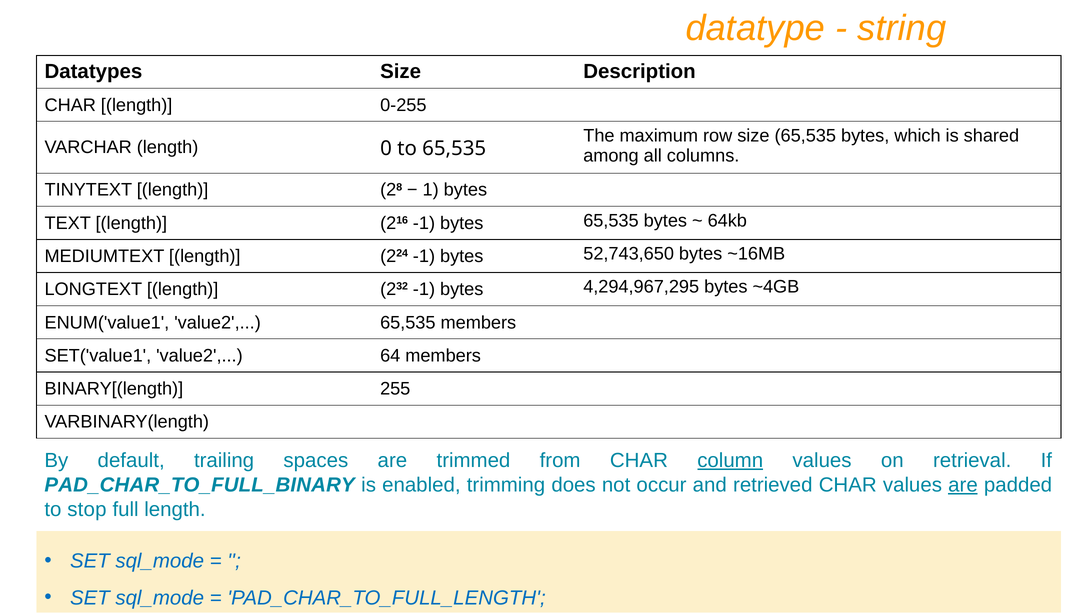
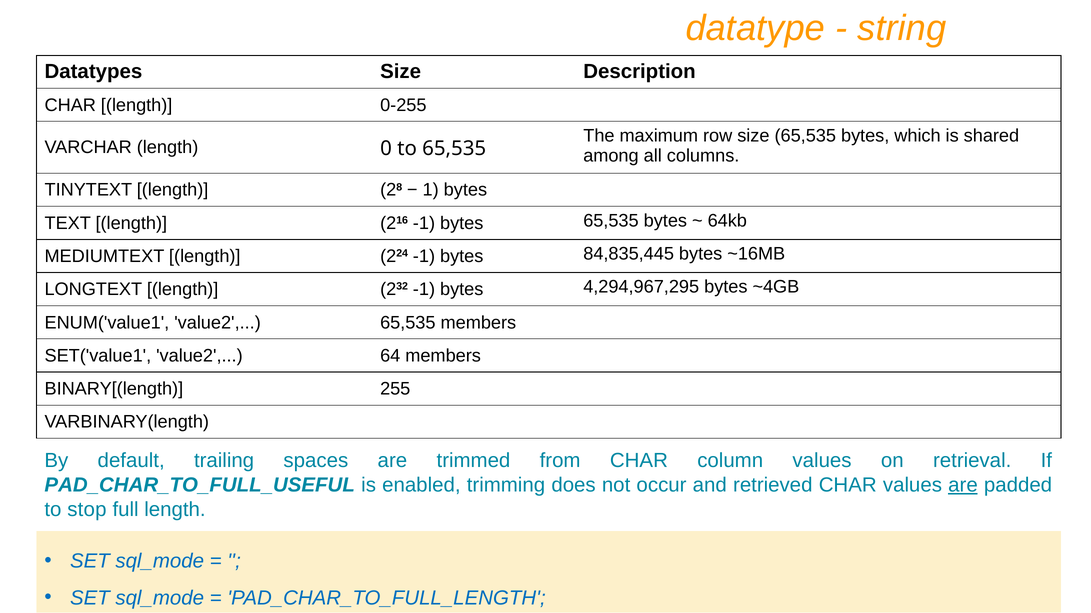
52,743,650: 52,743,650 -> 84,835,445
column underline: present -> none
PAD_CHAR_TO_FULL_BINARY: PAD_CHAR_TO_FULL_BINARY -> PAD_CHAR_TO_FULL_USEFUL
